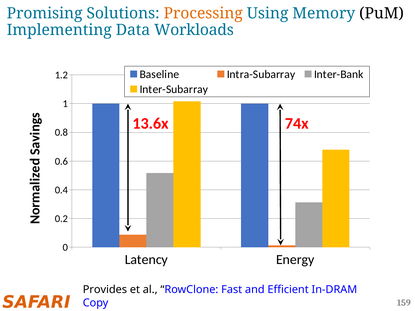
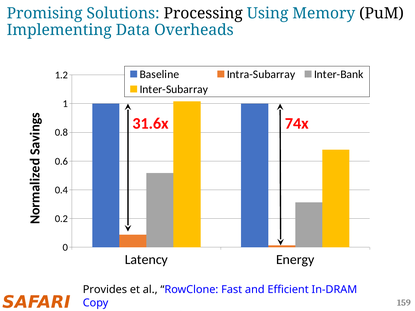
Processing colour: orange -> black
Workloads: Workloads -> Overheads
13.6x: 13.6x -> 31.6x
